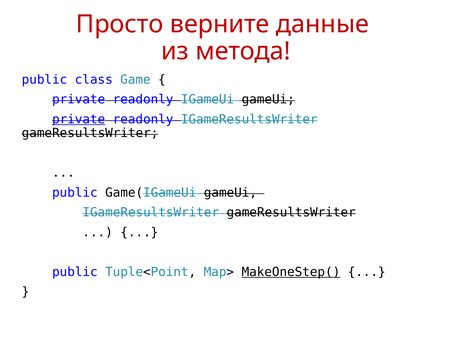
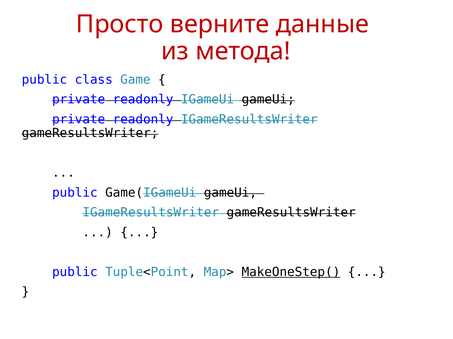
private at (79, 120) underline: present -> none
